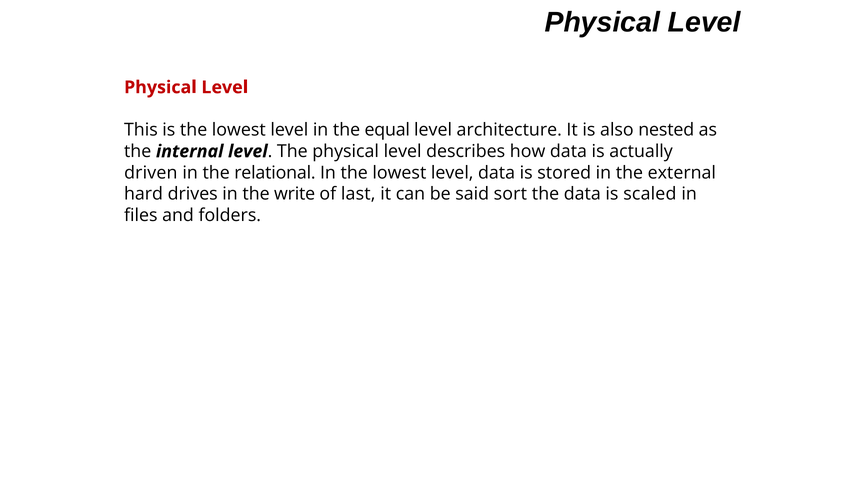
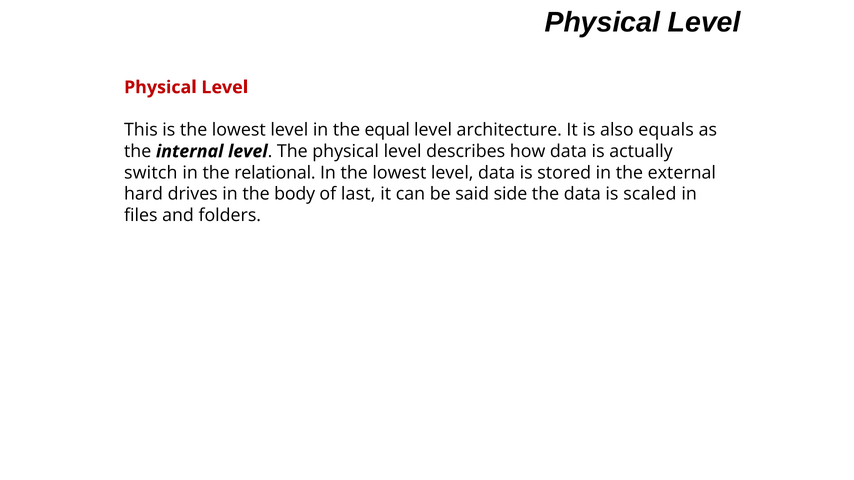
nested: nested -> equals
driven: driven -> switch
write: write -> body
sort: sort -> side
